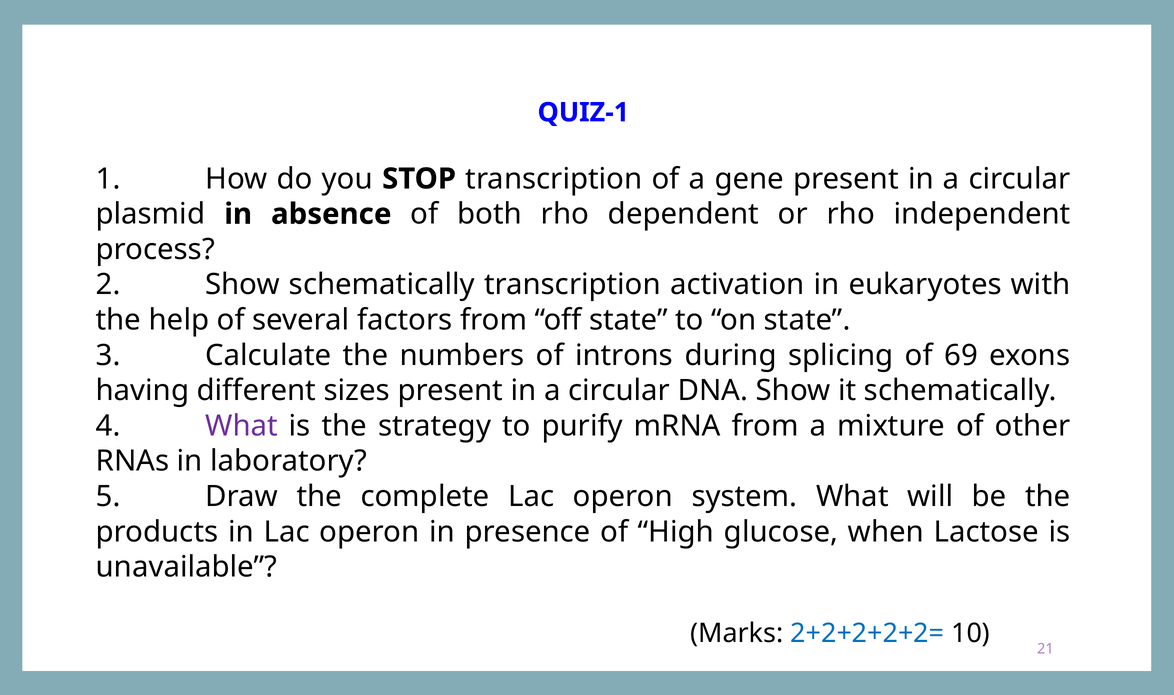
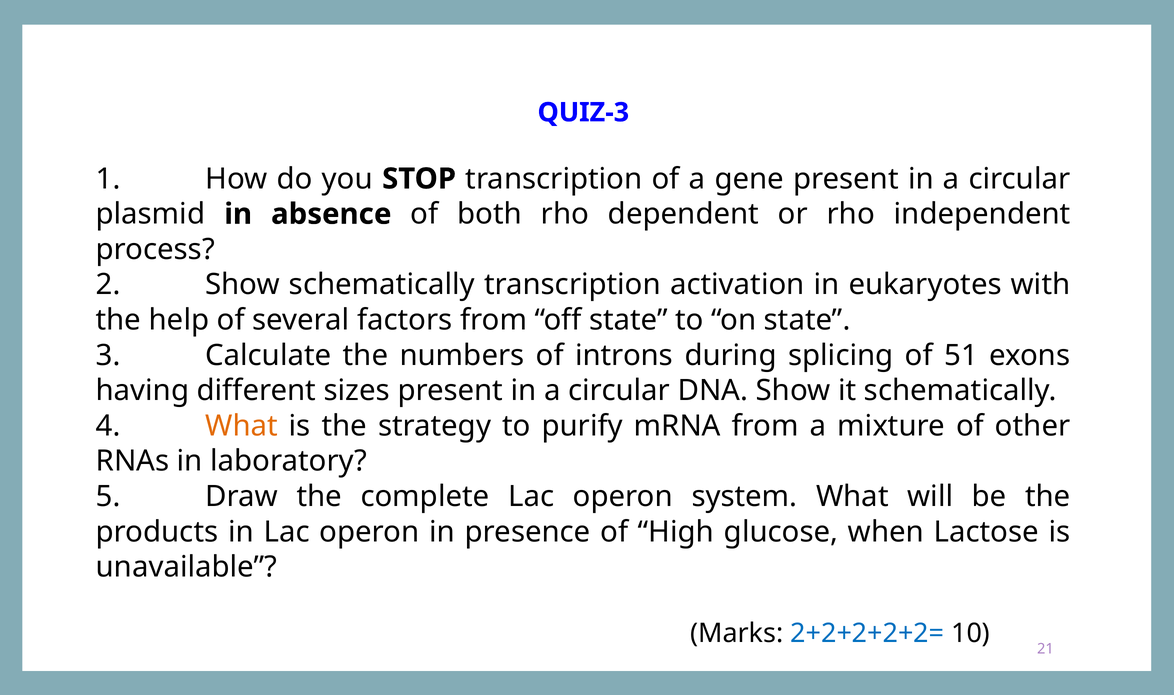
QUIZ-1: QUIZ-1 -> QUIZ-3
69: 69 -> 51
What at (241, 426) colour: purple -> orange
